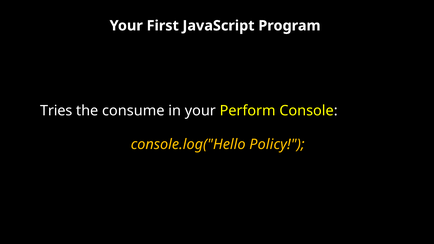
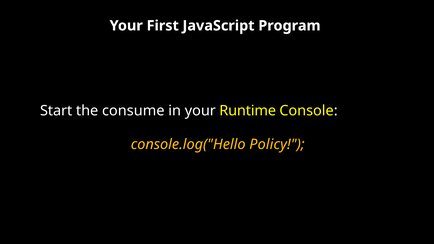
Tries: Tries -> Start
Perform: Perform -> Runtime
